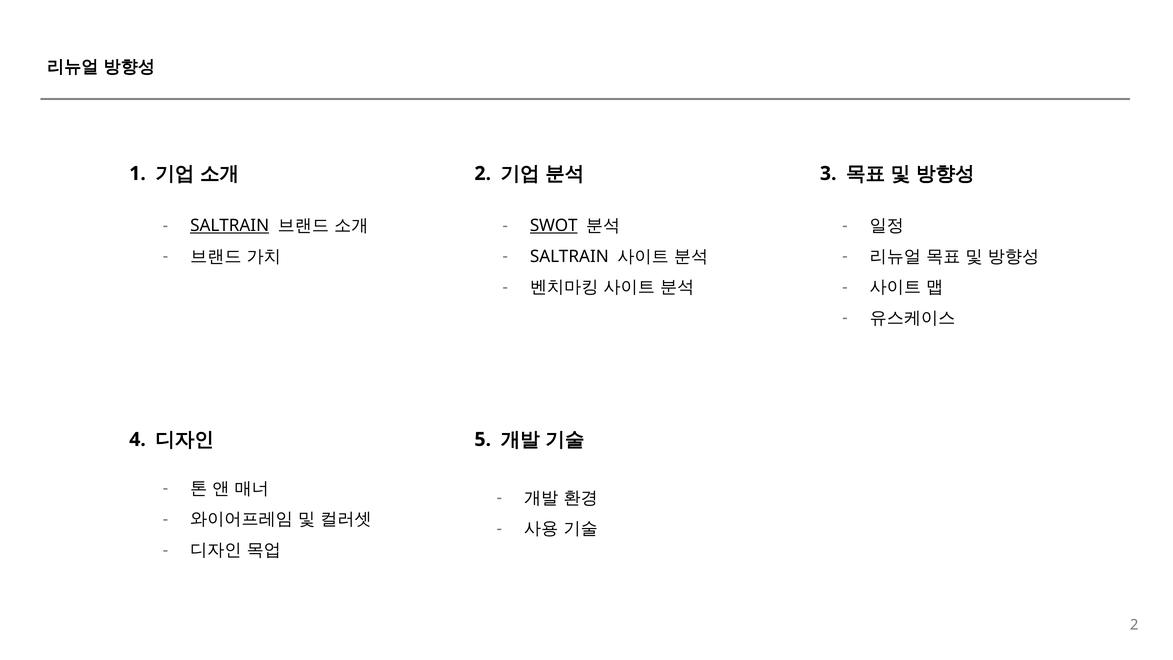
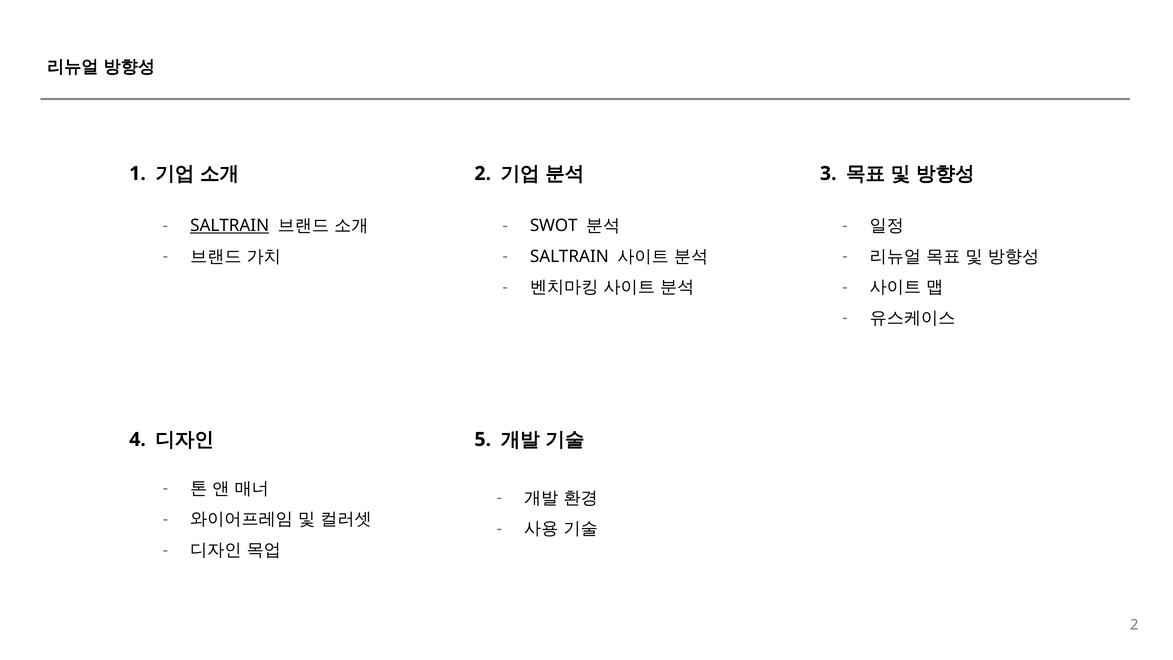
SWOT underline: present -> none
